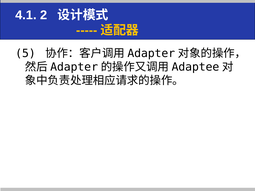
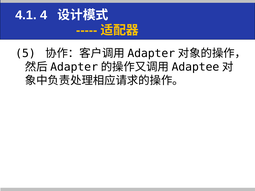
2: 2 -> 4
